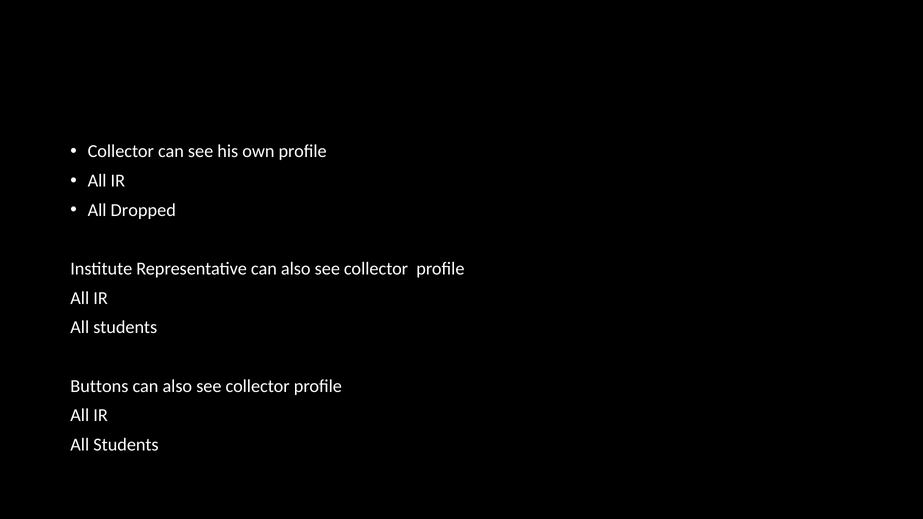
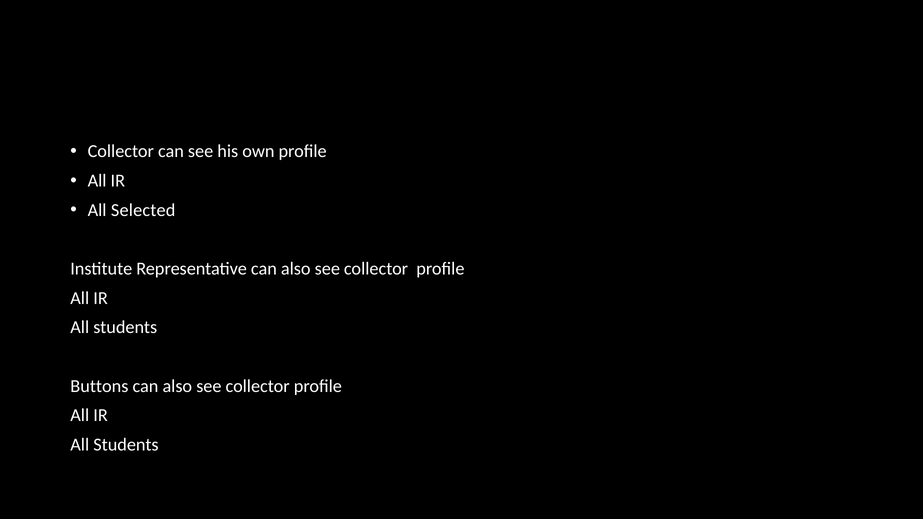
Dropped: Dropped -> Selected
